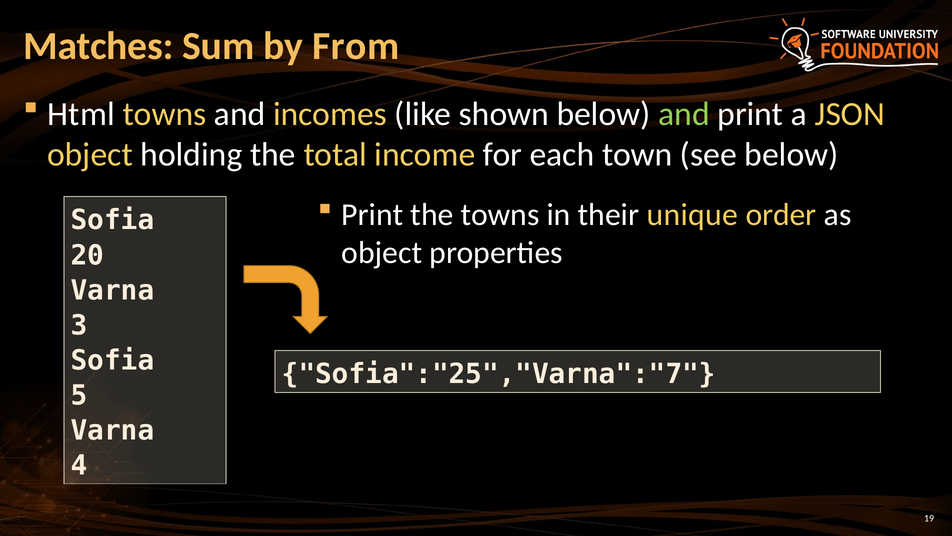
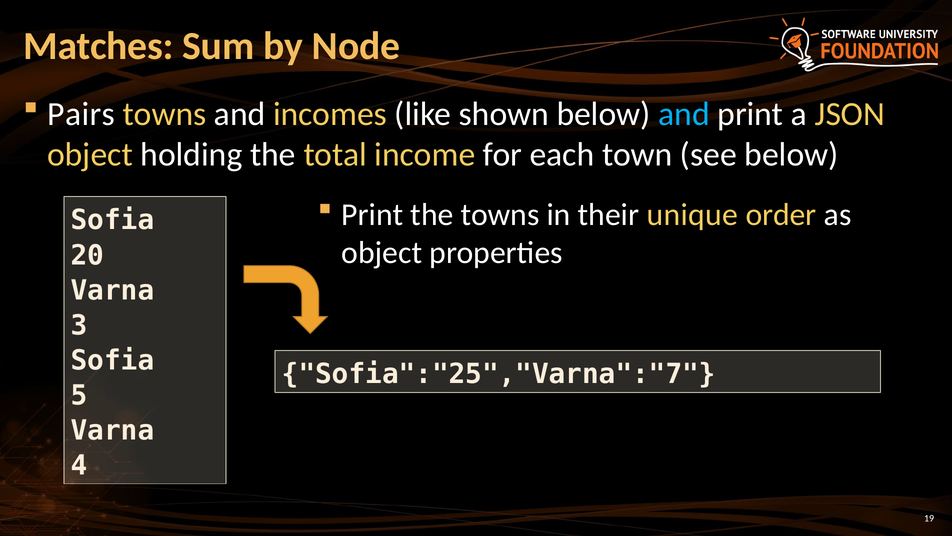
From: From -> Node
Html: Html -> Pairs
and at (684, 114) colour: light green -> light blue
